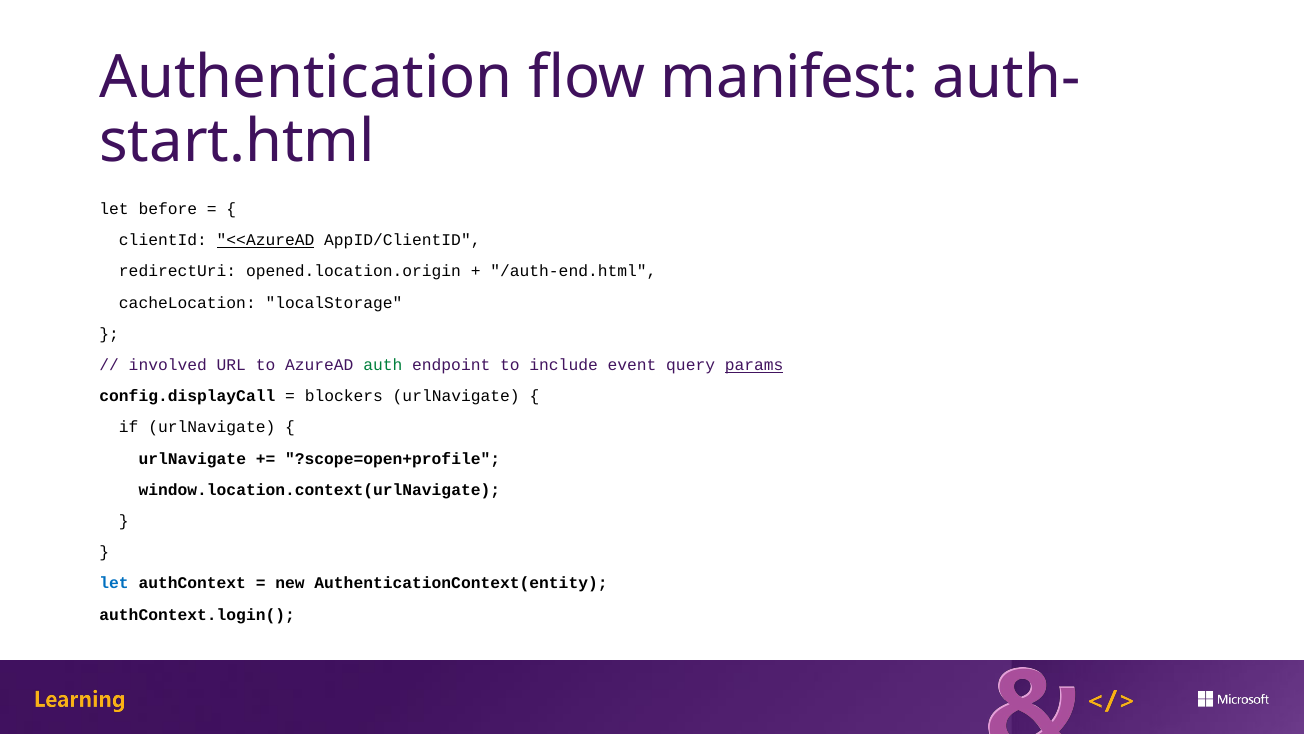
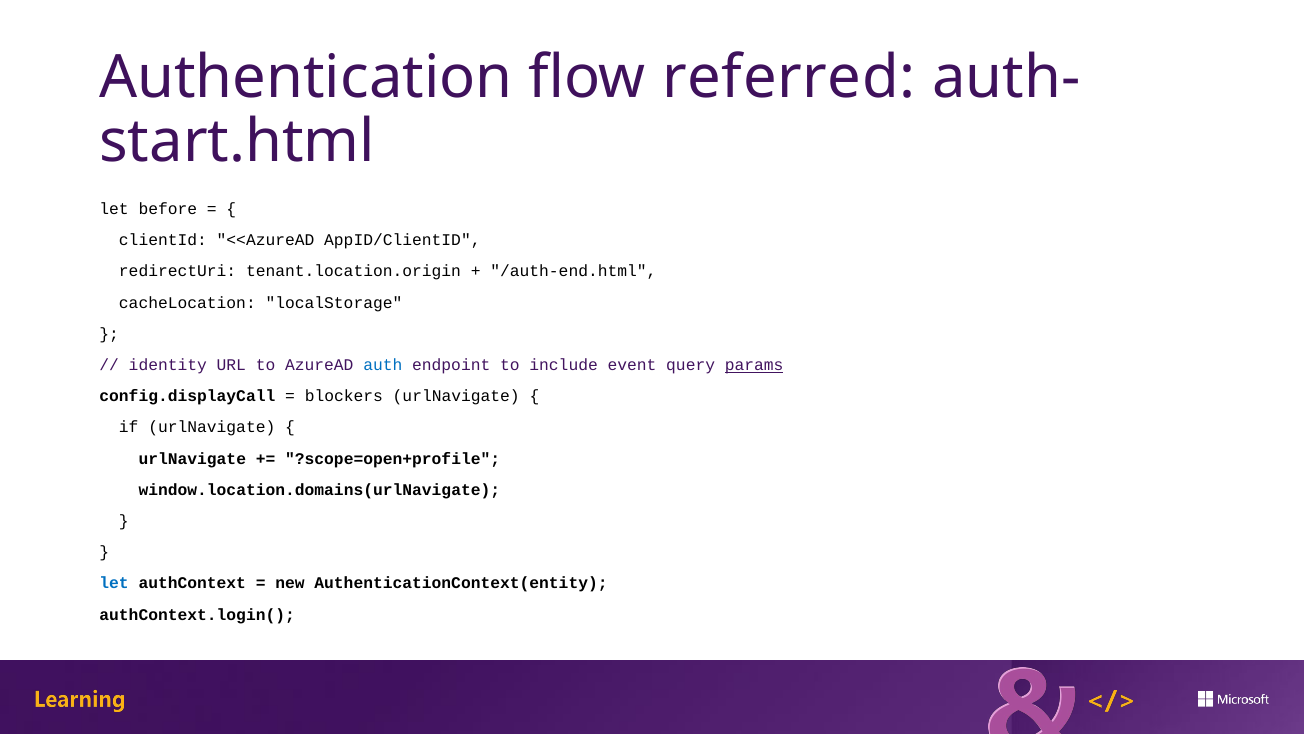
manifest: manifest -> referred
<<AzureAD underline: present -> none
opened.location.origin: opened.location.origin -> tenant.location.origin
involved: involved -> identity
auth colour: green -> blue
window.location.context(urlNavigate: window.location.context(urlNavigate -> window.location.domains(urlNavigate
